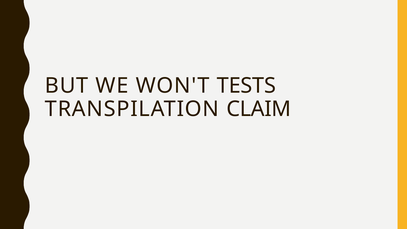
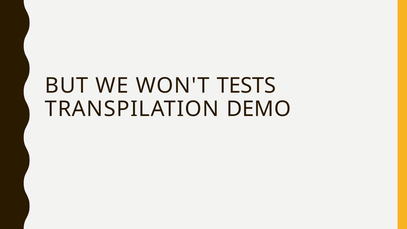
CLAIM: CLAIM -> DEMO
